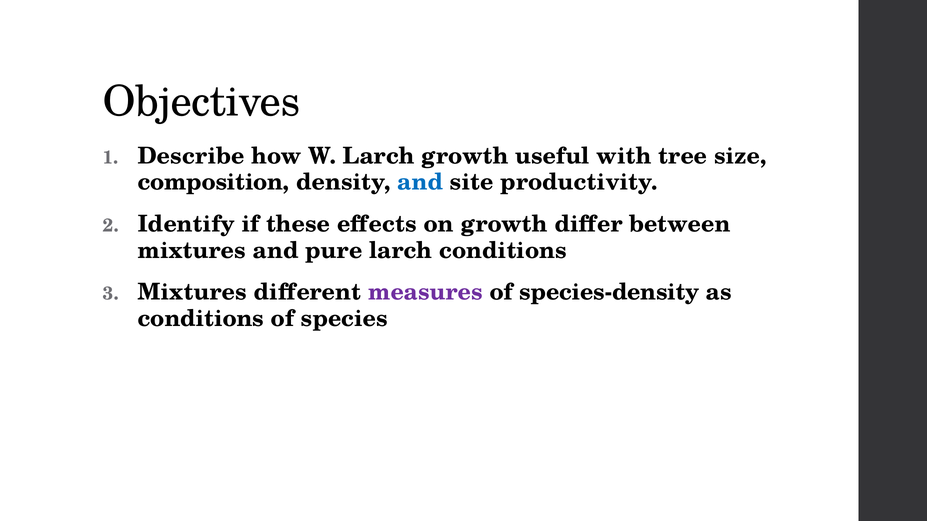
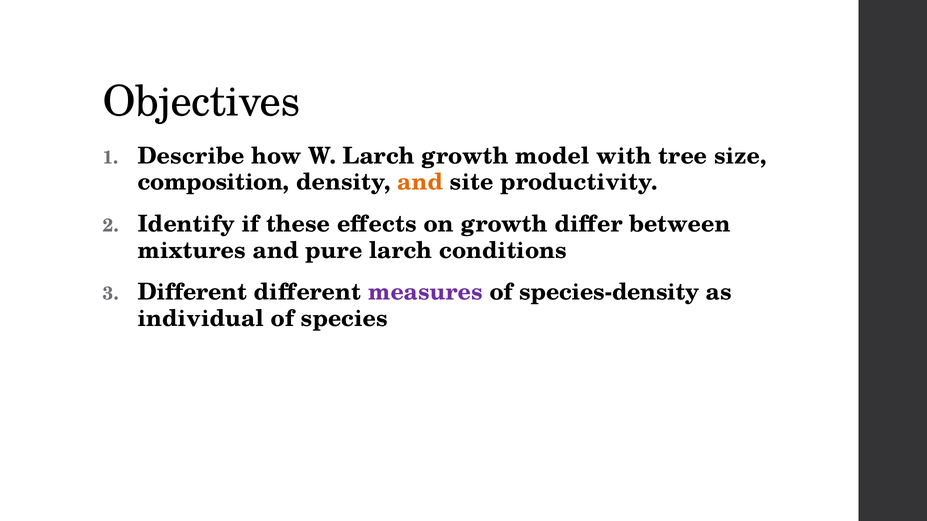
useful: useful -> model
and at (420, 182) colour: blue -> orange
Mixtures at (192, 293): Mixtures -> Different
conditions at (201, 319): conditions -> individual
